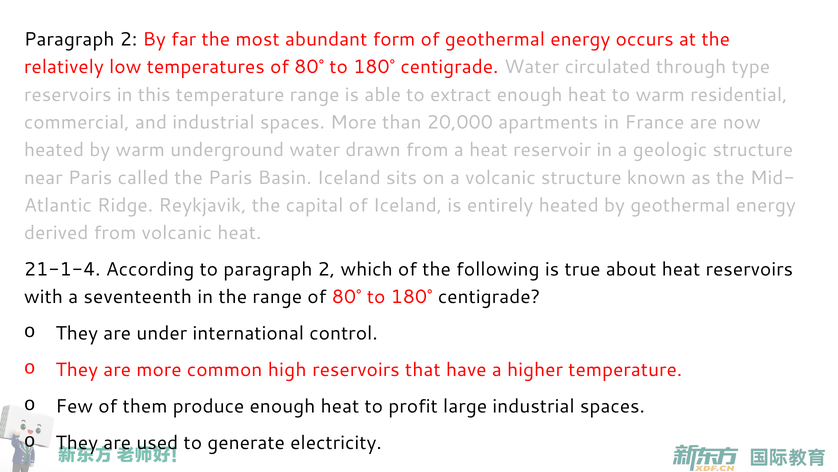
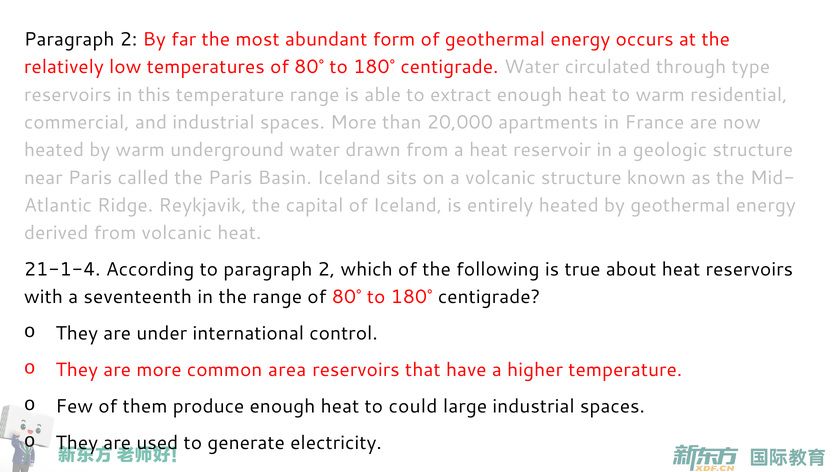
high: high -> area
profit: profit -> could
